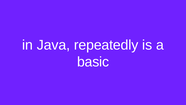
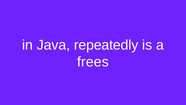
basic: basic -> frees
